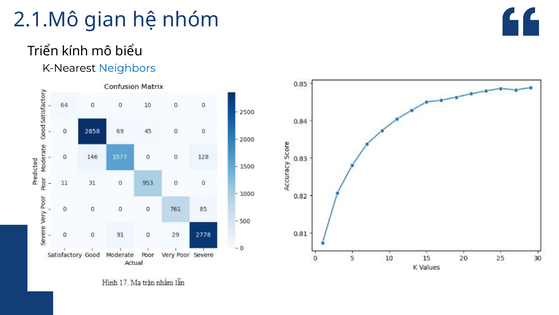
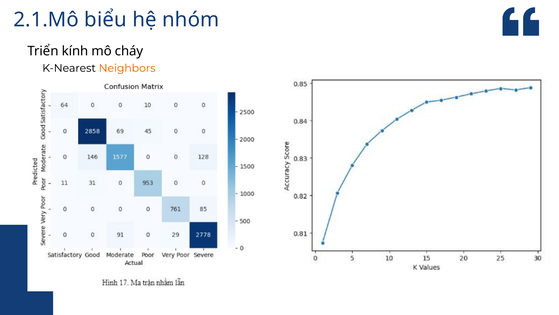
gian: gian -> biểu
biểu: biểu -> cháy
Neighbors colour: blue -> orange
